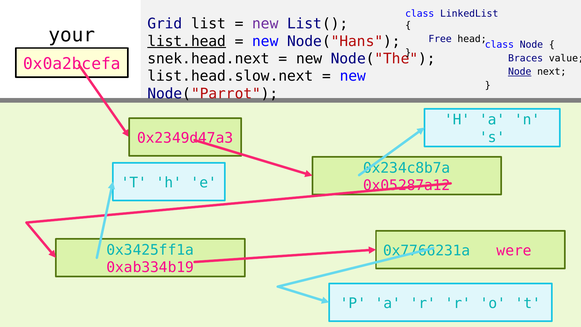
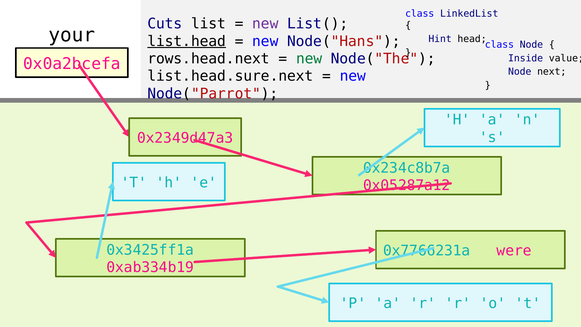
Grid: Grid -> Cuts
Free: Free -> Hint
snek.head.next: snek.head.next -> rows.head.next
new at (309, 59) colour: black -> green
Braces: Braces -> Inside
Node at (520, 72) underline: present -> none
list.head.slow.next: list.head.slow.next -> list.head.sure.next
